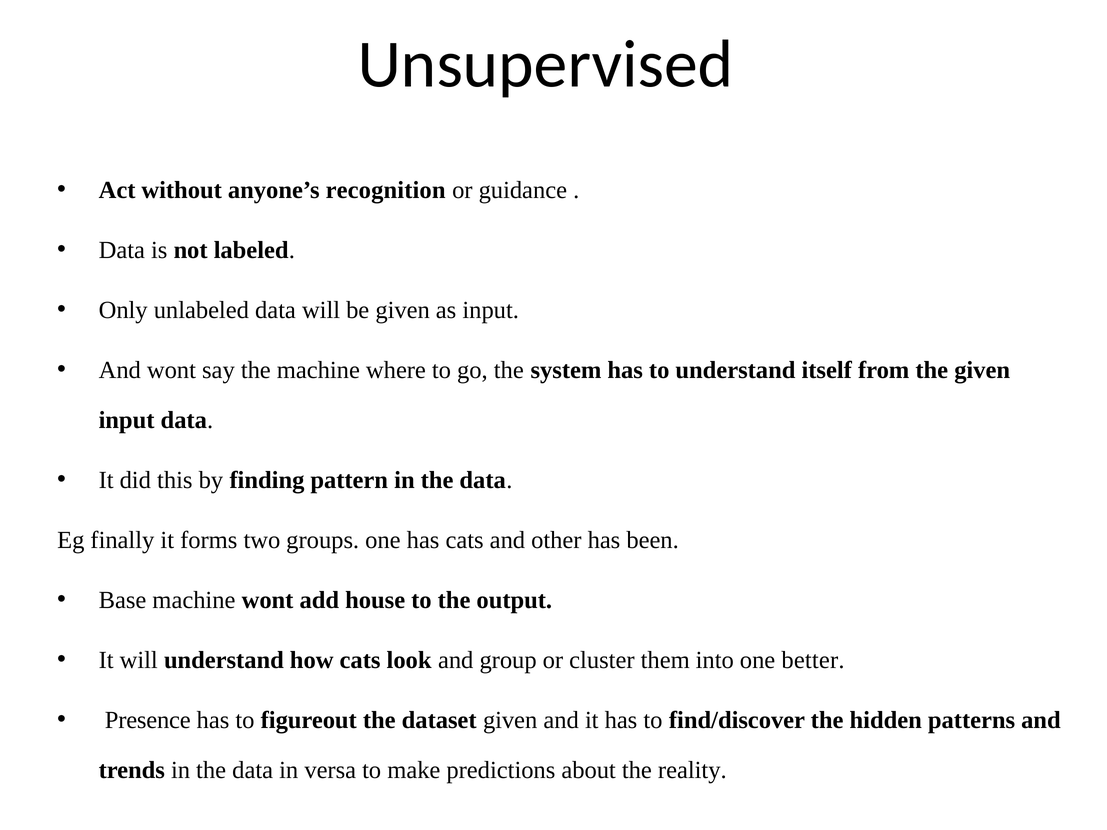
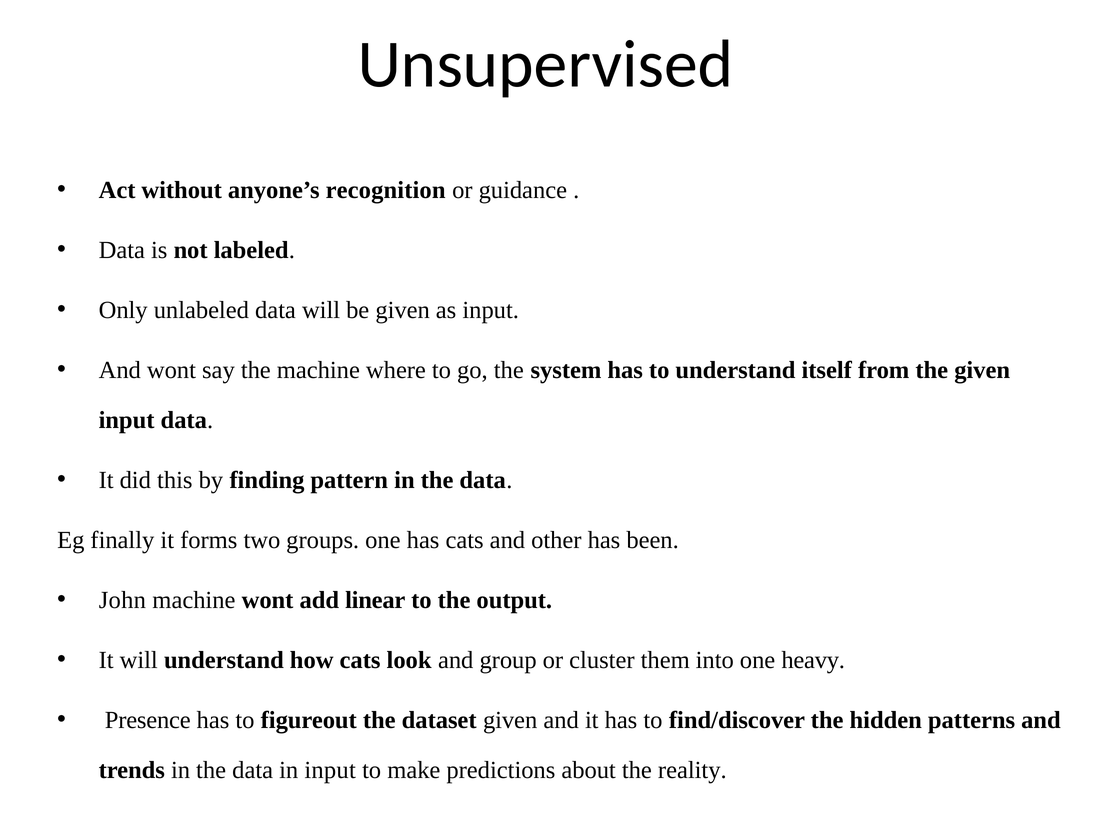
Base: Base -> John
house: house -> linear
better: better -> heavy
in versa: versa -> input
